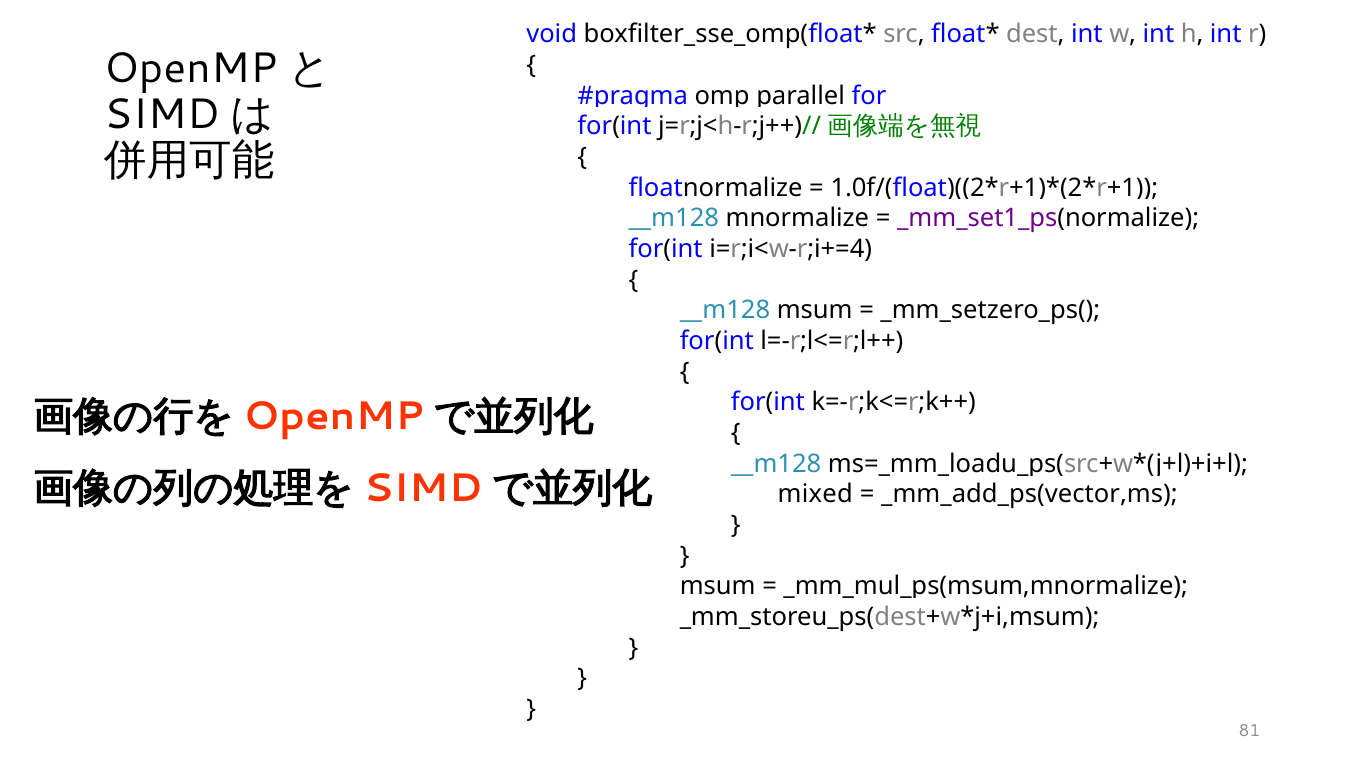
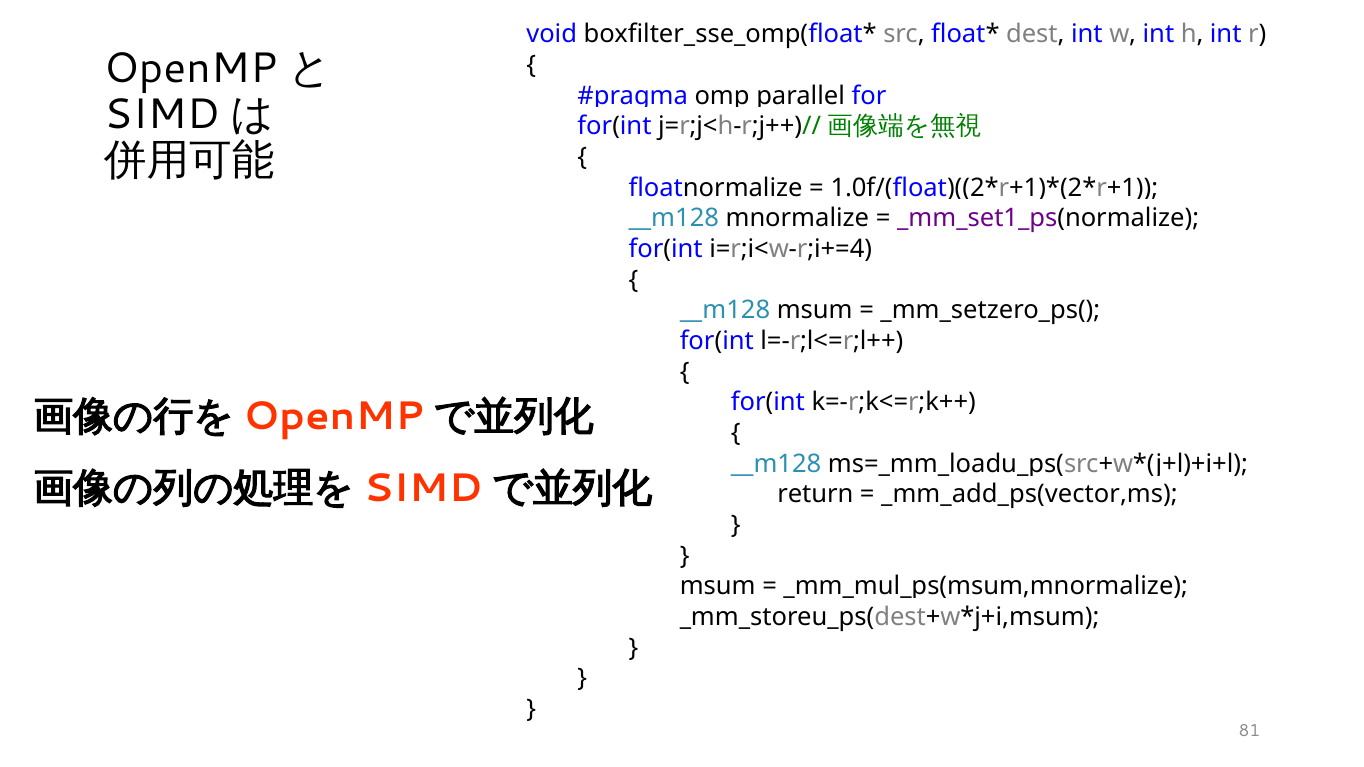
mixed: mixed -> return
